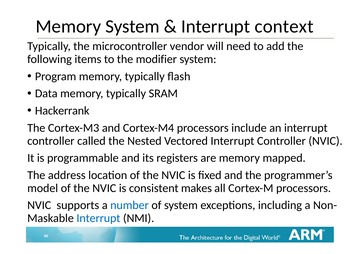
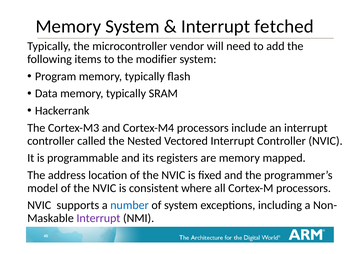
context: context -> fetched
makes: makes -> where
Interrupt at (98, 219) colour: blue -> purple
